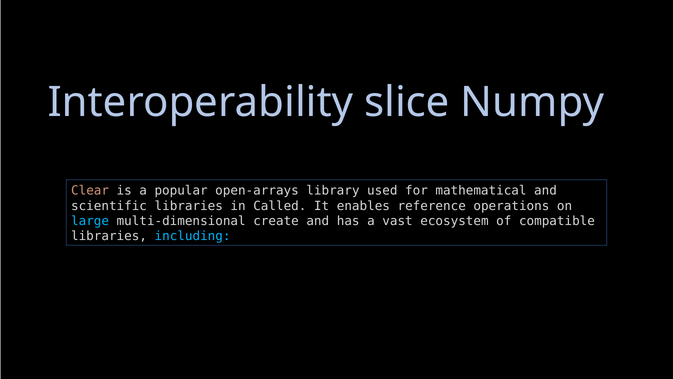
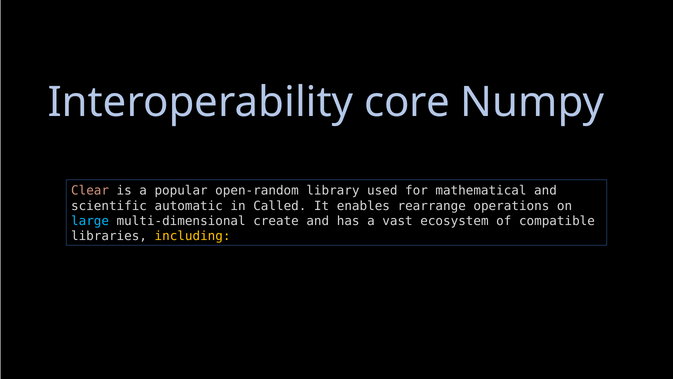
slice: slice -> core
open-arrays: open-arrays -> open-random
scientific libraries: libraries -> automatic
reference: reference -> rearrange
including colour: light blue -> yellow
